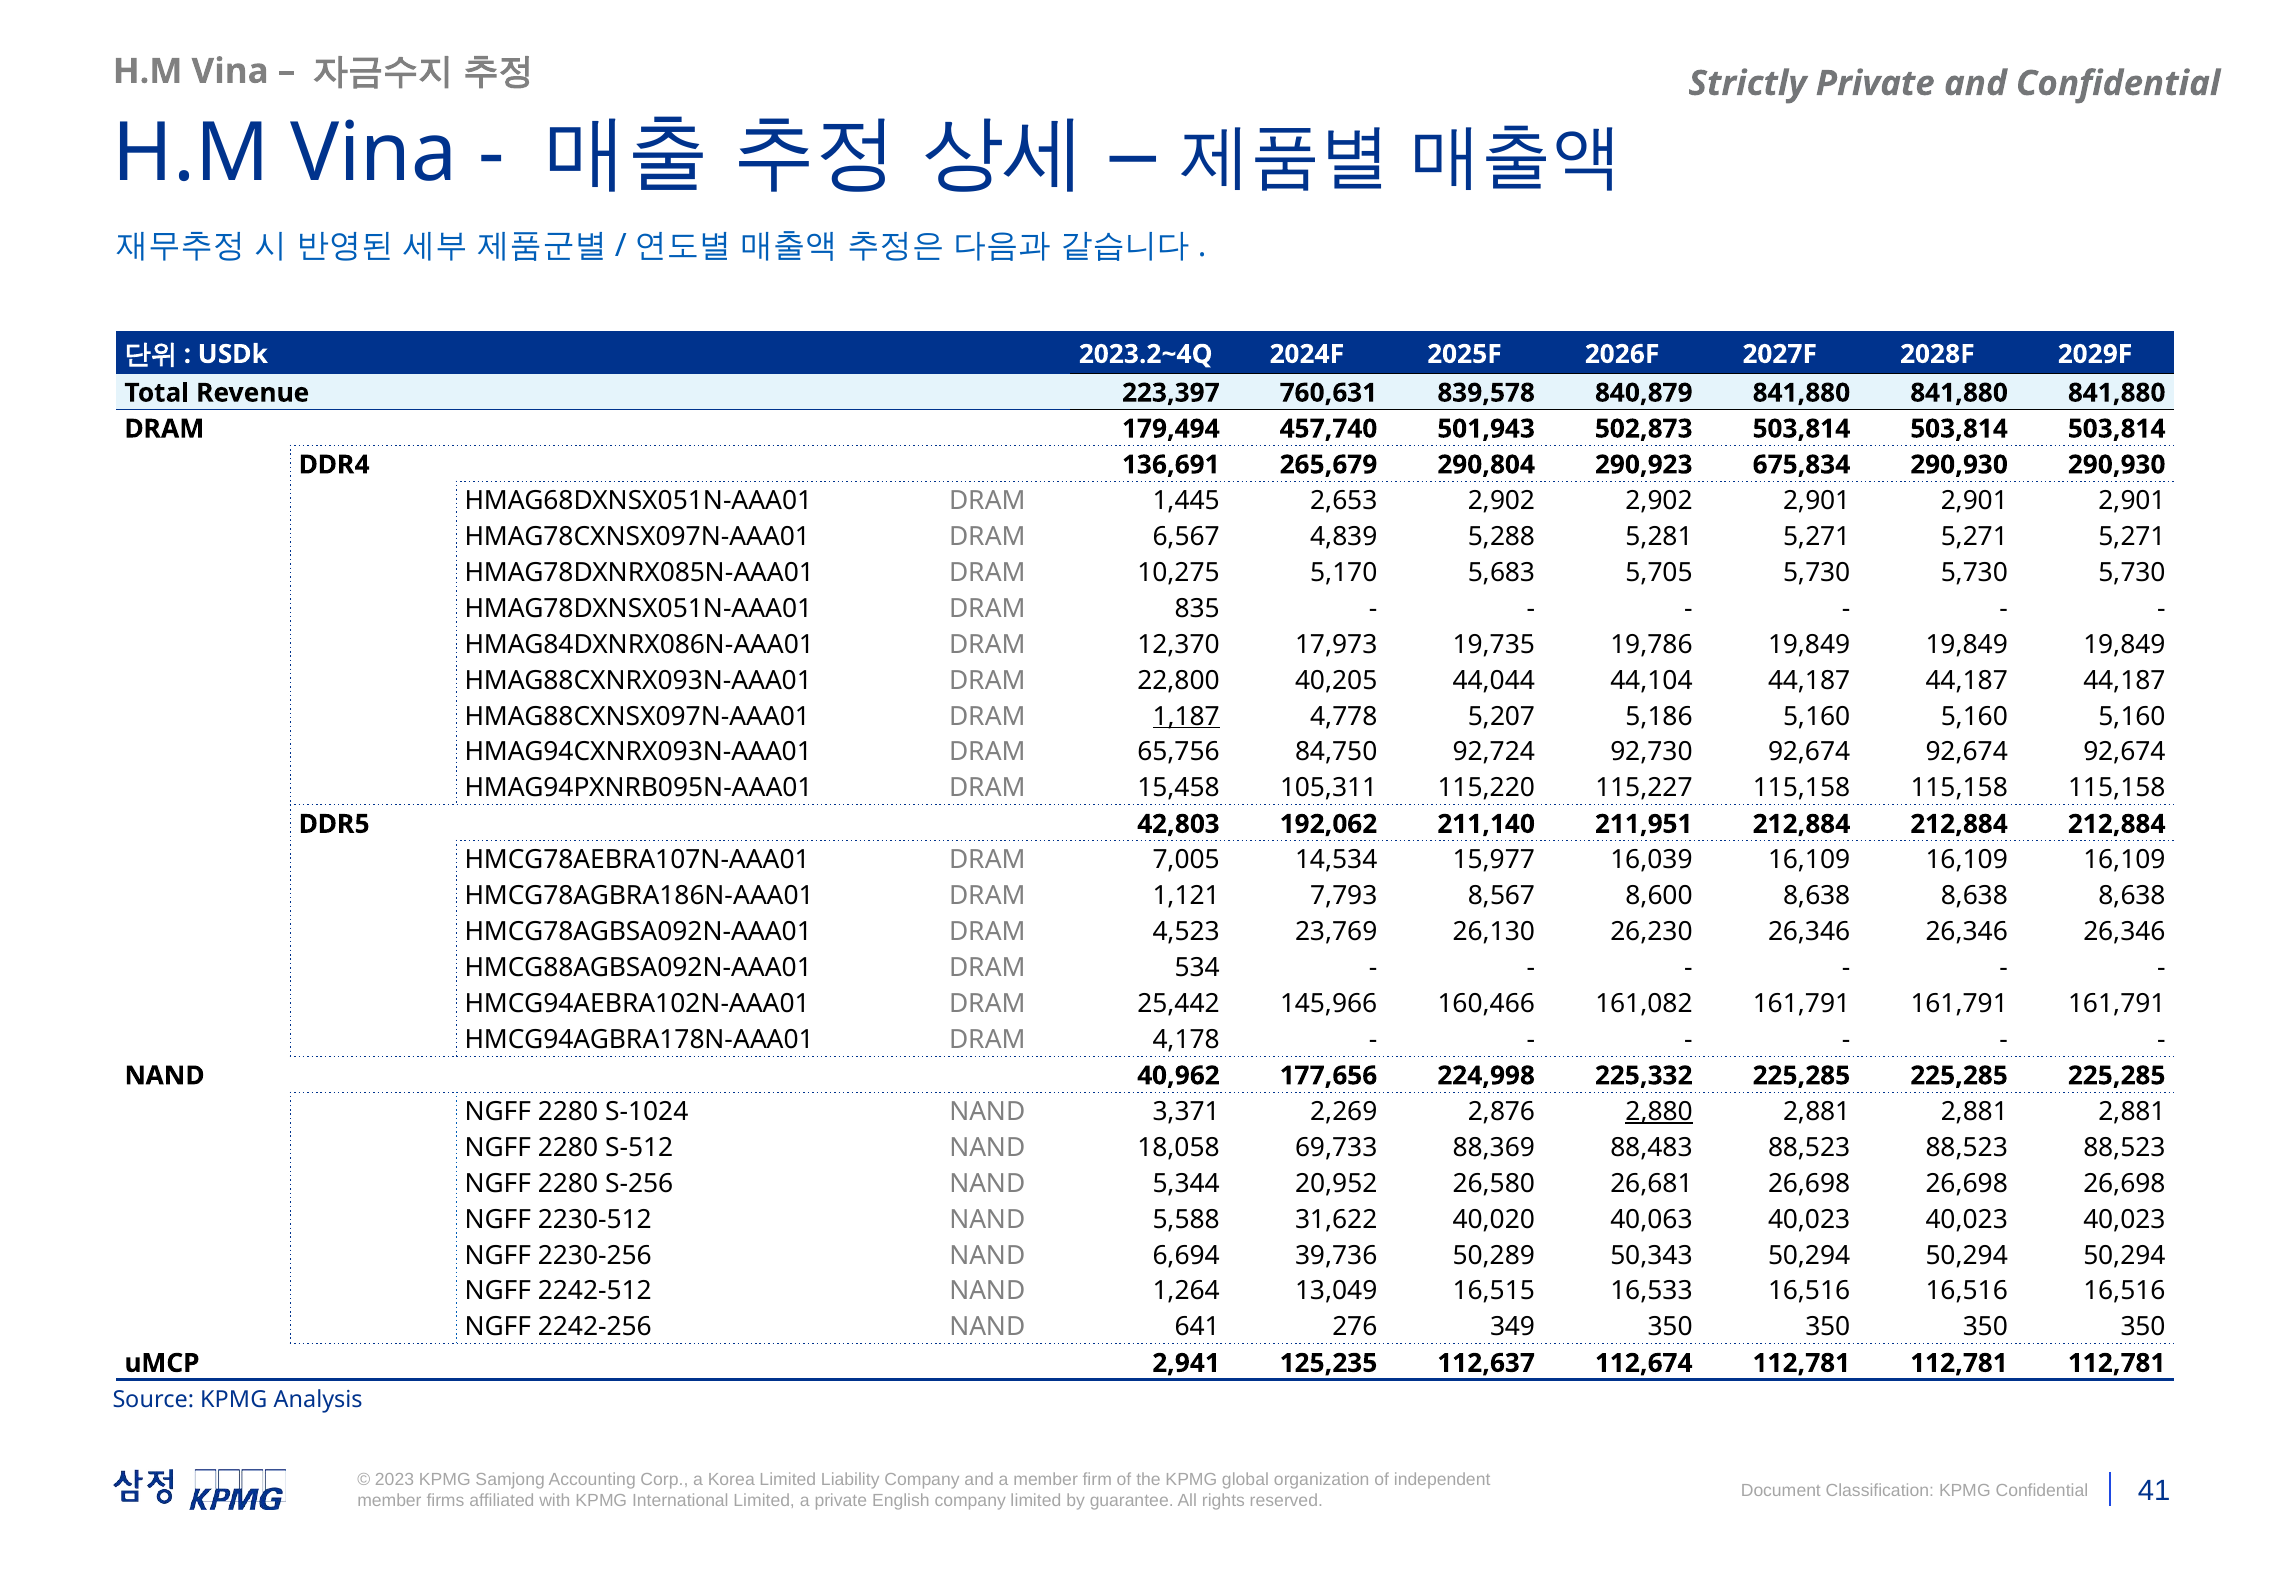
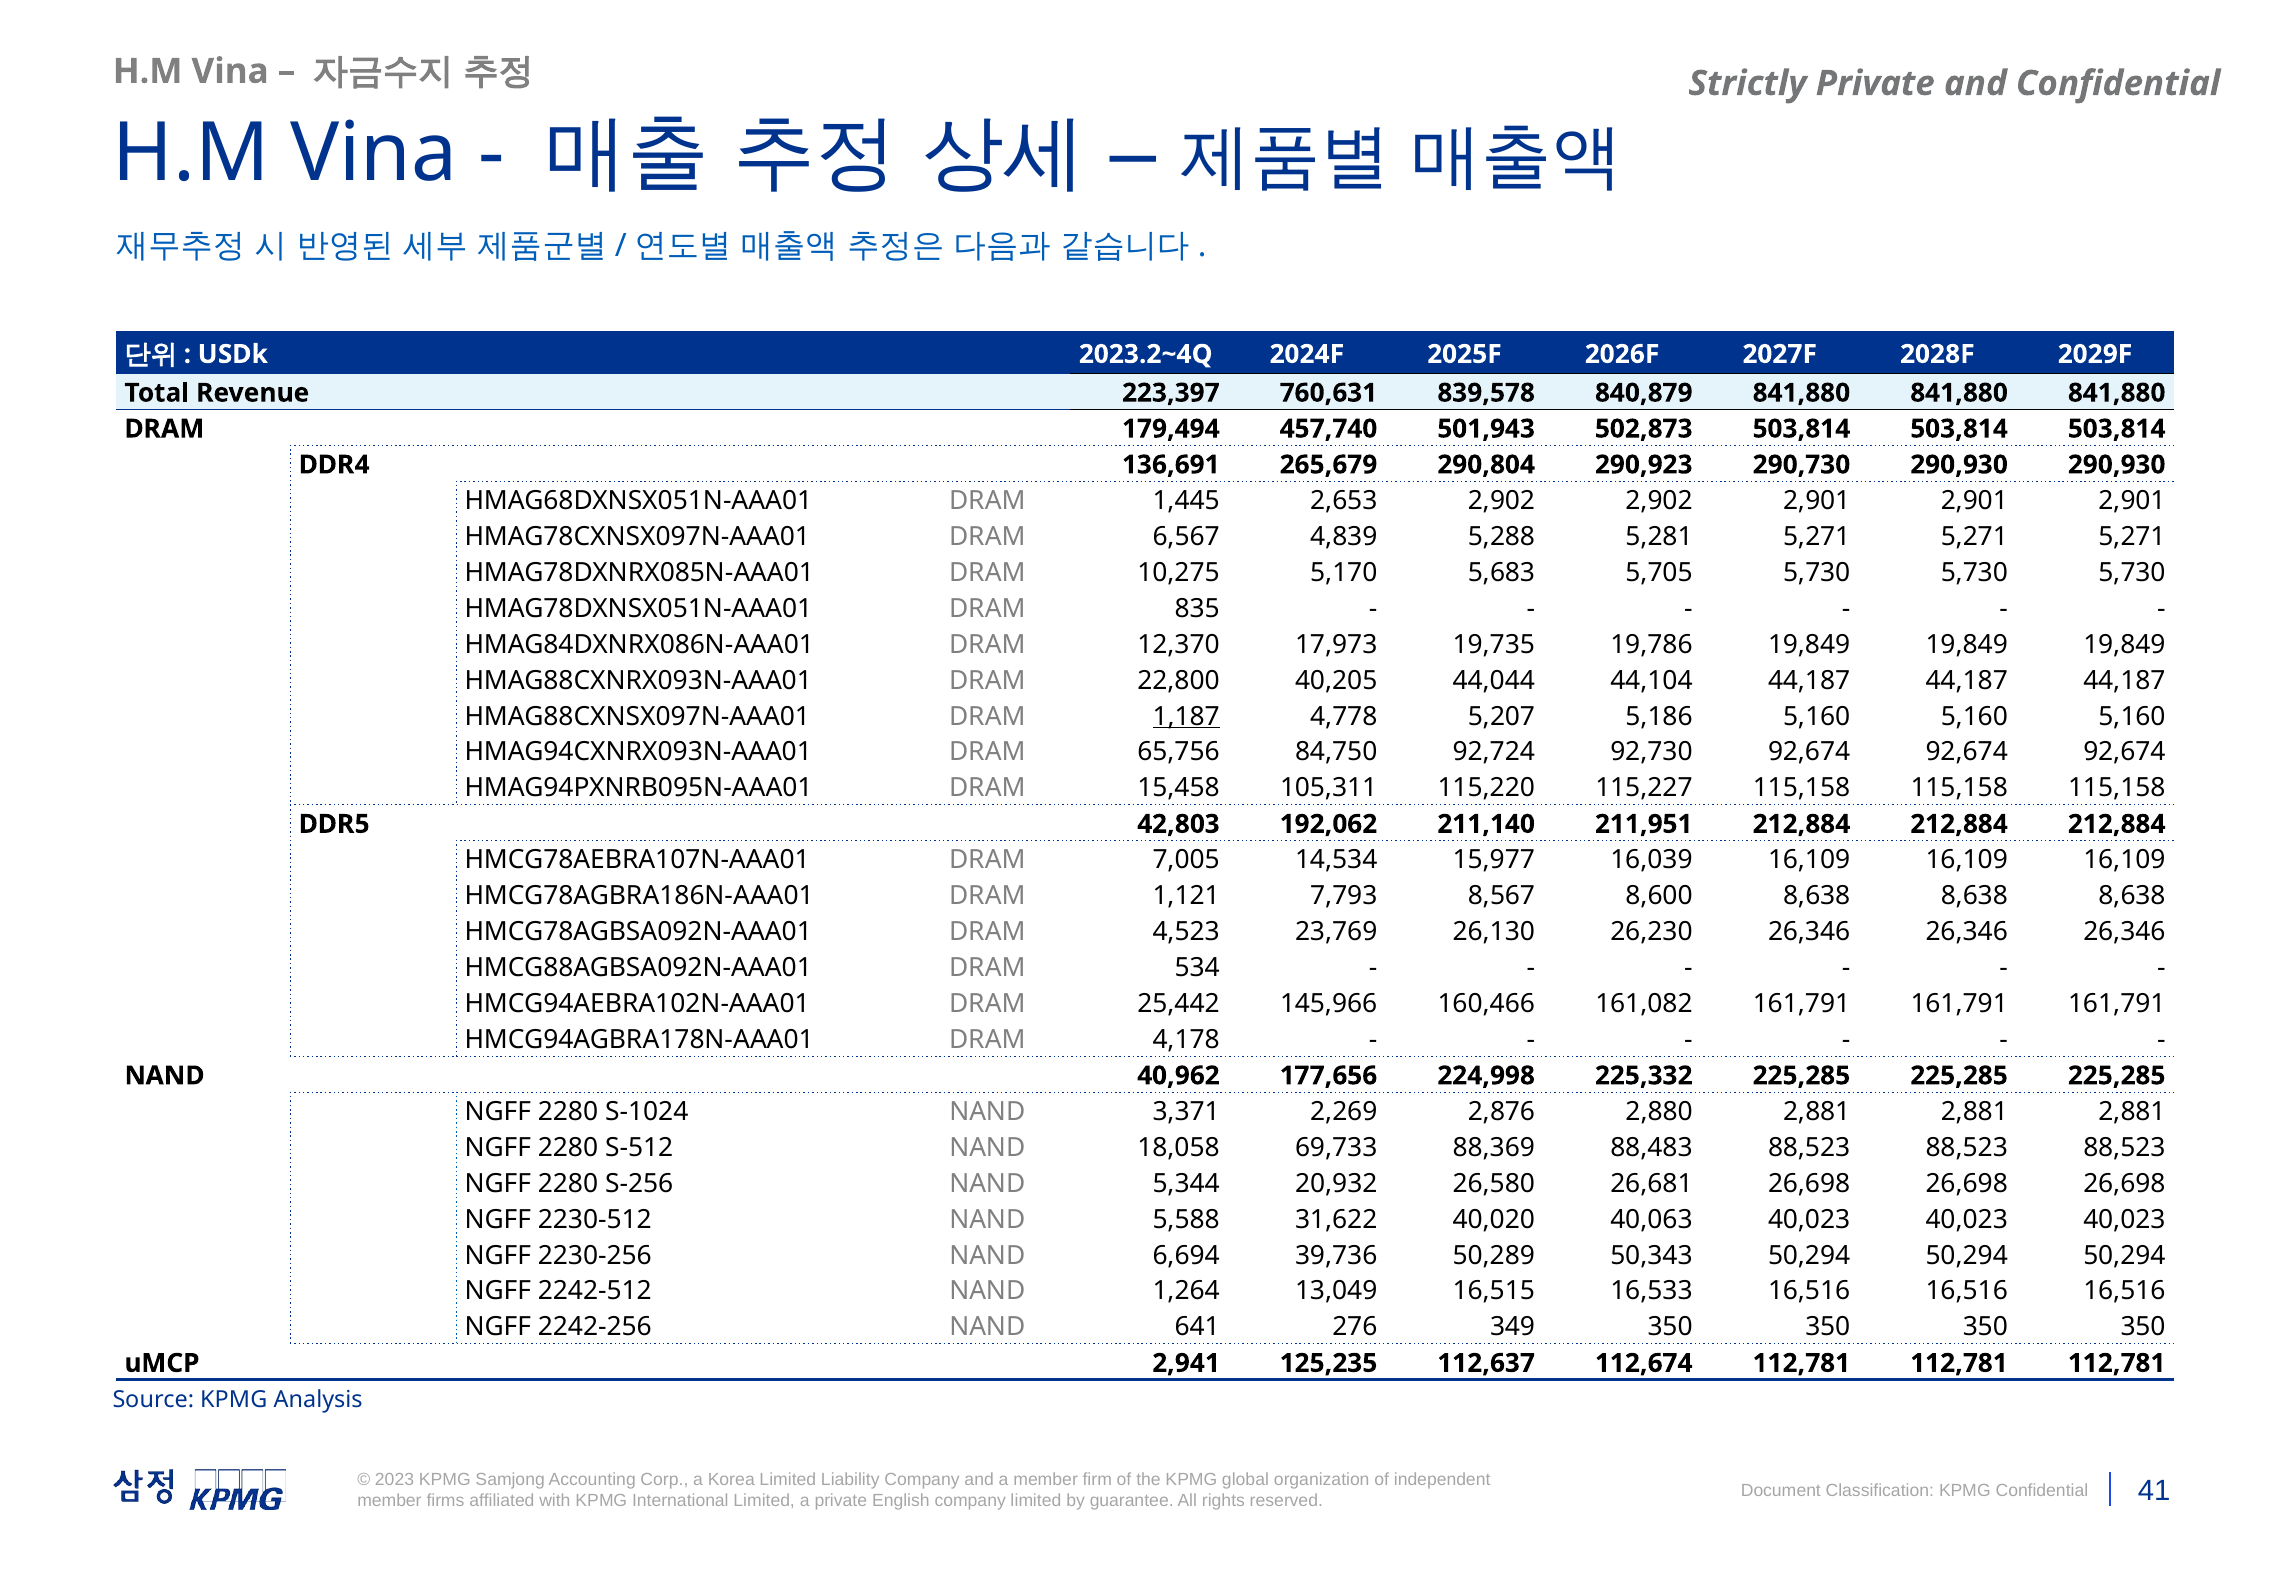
675,834: 675,834 -> 290,730
2,880 underline: present -> none
20,952: 20,952 -> 20,932
